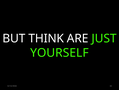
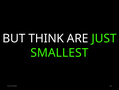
YOURSELF: YOURSELF -> SMALLEST
